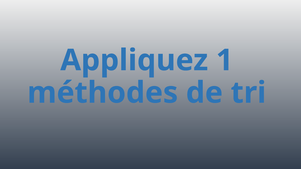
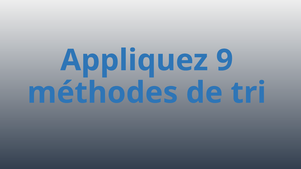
1: 1 -> 9
